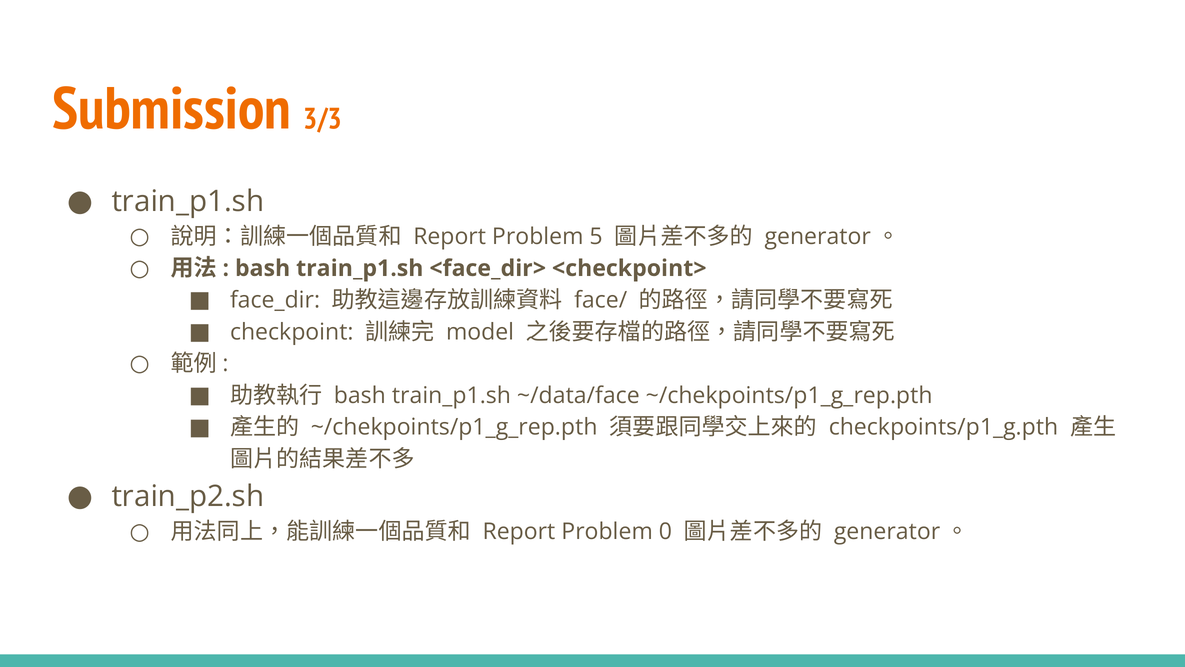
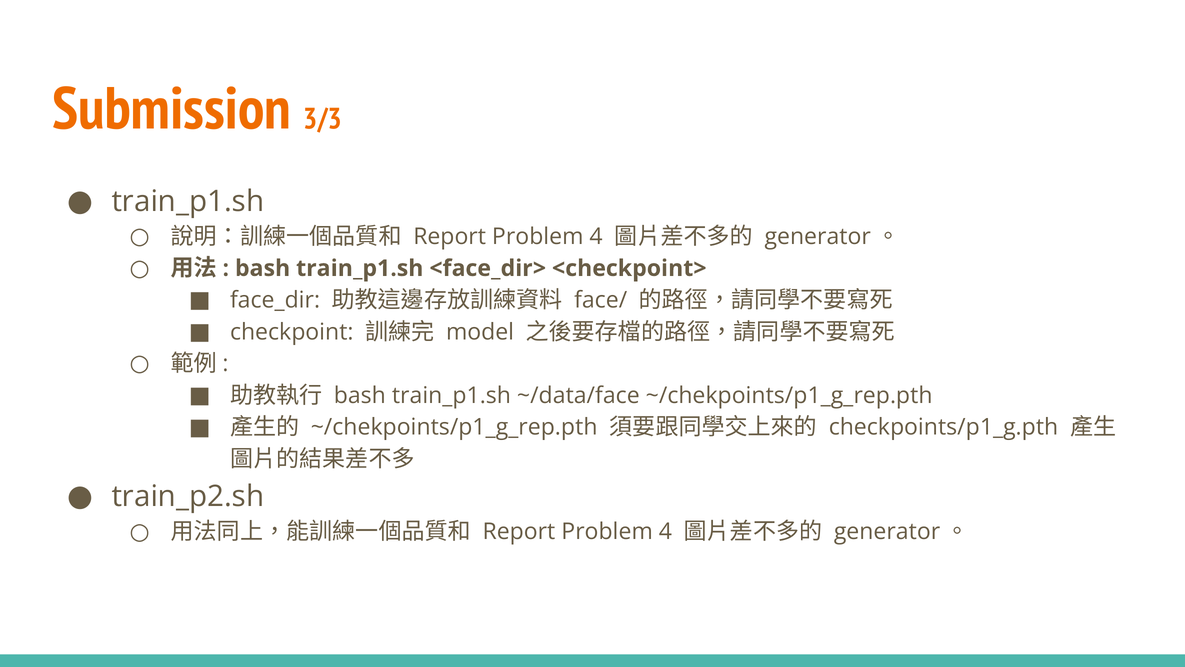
5 at (596, 236): 5 -> 4
0 at (665, 531): 0 -> 4
